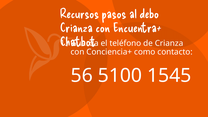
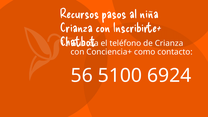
debo: debo -> niña
Encuentra+: Encuentra+ -> Inscribirte+
1545: 1545 -> 6924
